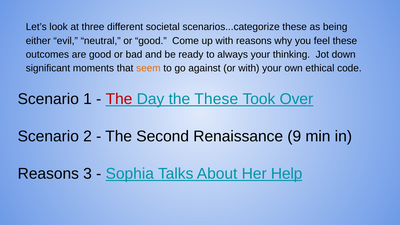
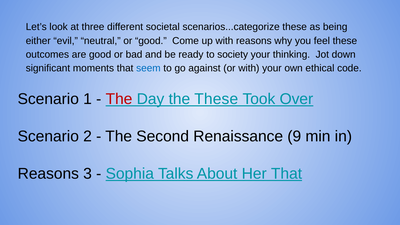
always: always -> society
seem colour: orange -> blue
Her Help: Help -> That
